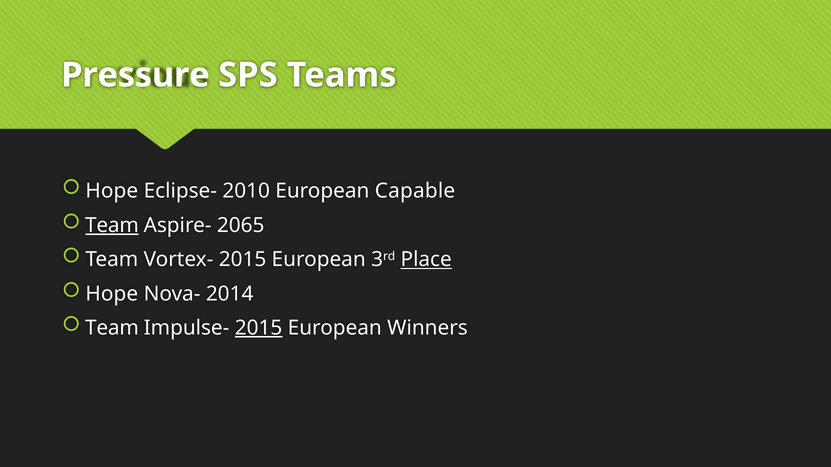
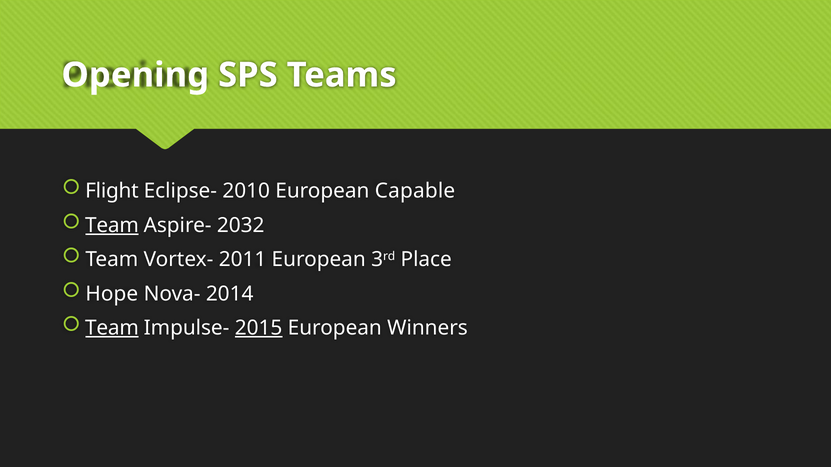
Pressure: Pressure -> Opening
Hope at (112, 191): Hope -> Flight
2065: 2065 -> 2032
Vortex- 2015: 2015 -> 2011
Place underline: present -> none
Team at (112, 328) underline: none -> present
